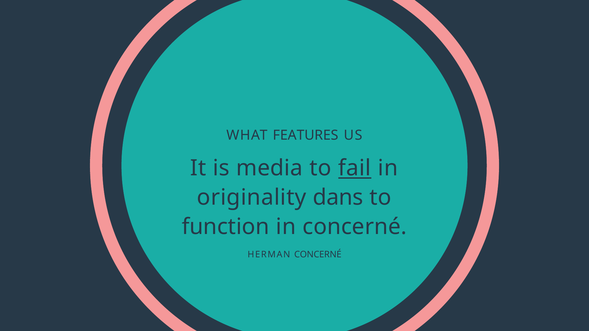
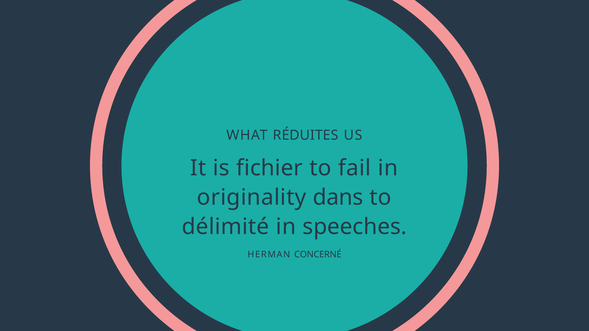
FEATURES: FEATURES -> RÉDUITES
media: media -> fichier
fail underline: present -> none
function: function -> délimité
in concerné: concerné -> speeches
